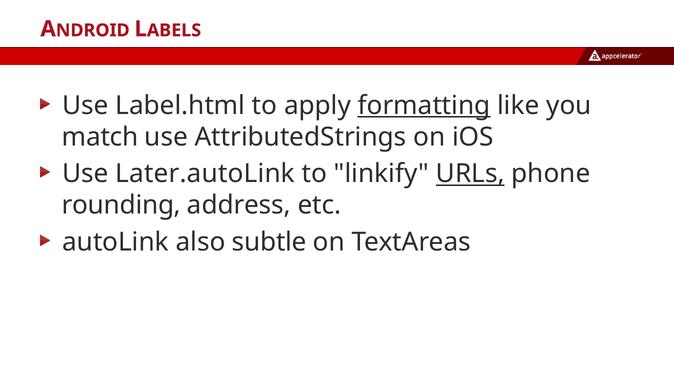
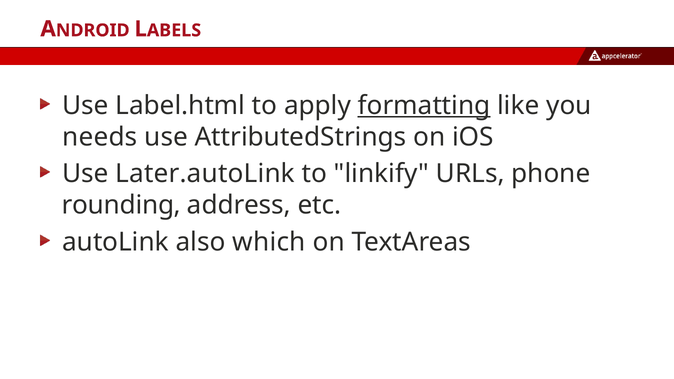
match: match -> needs
URLs underline: present -> none
subtle: subtle -> which
